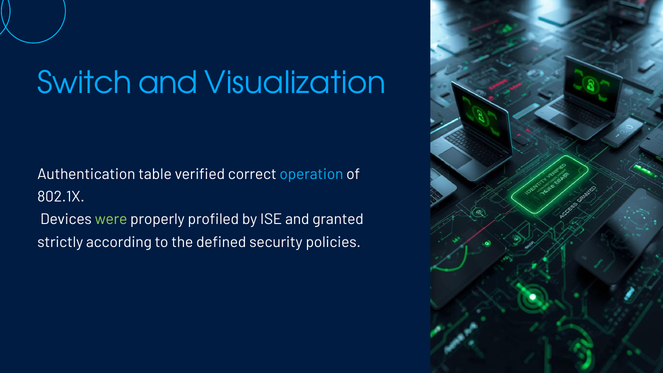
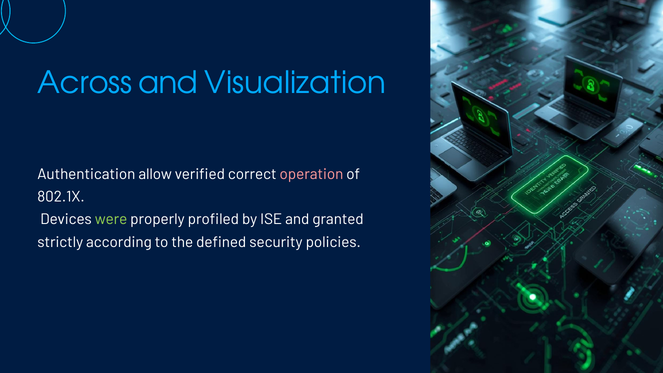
Switch: Switch -> Across
table: table -> allow
operation colour: light blue -> pink
